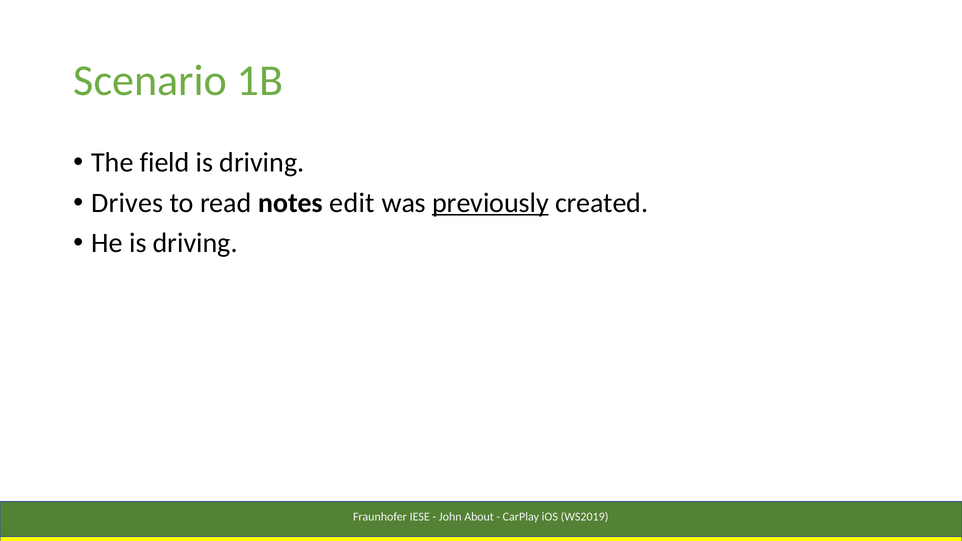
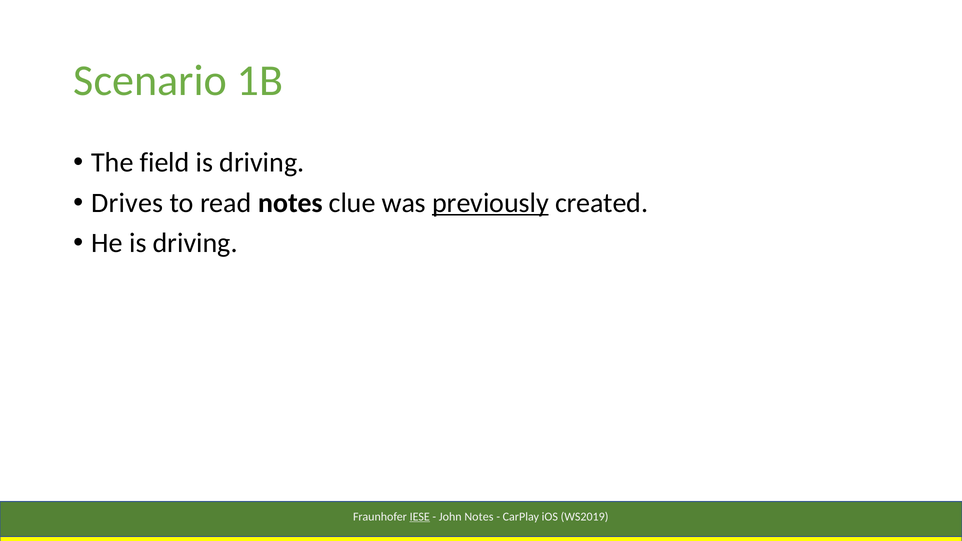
edit: edit -> clue
IESE underline: none -> present
John About: About -> Notes
